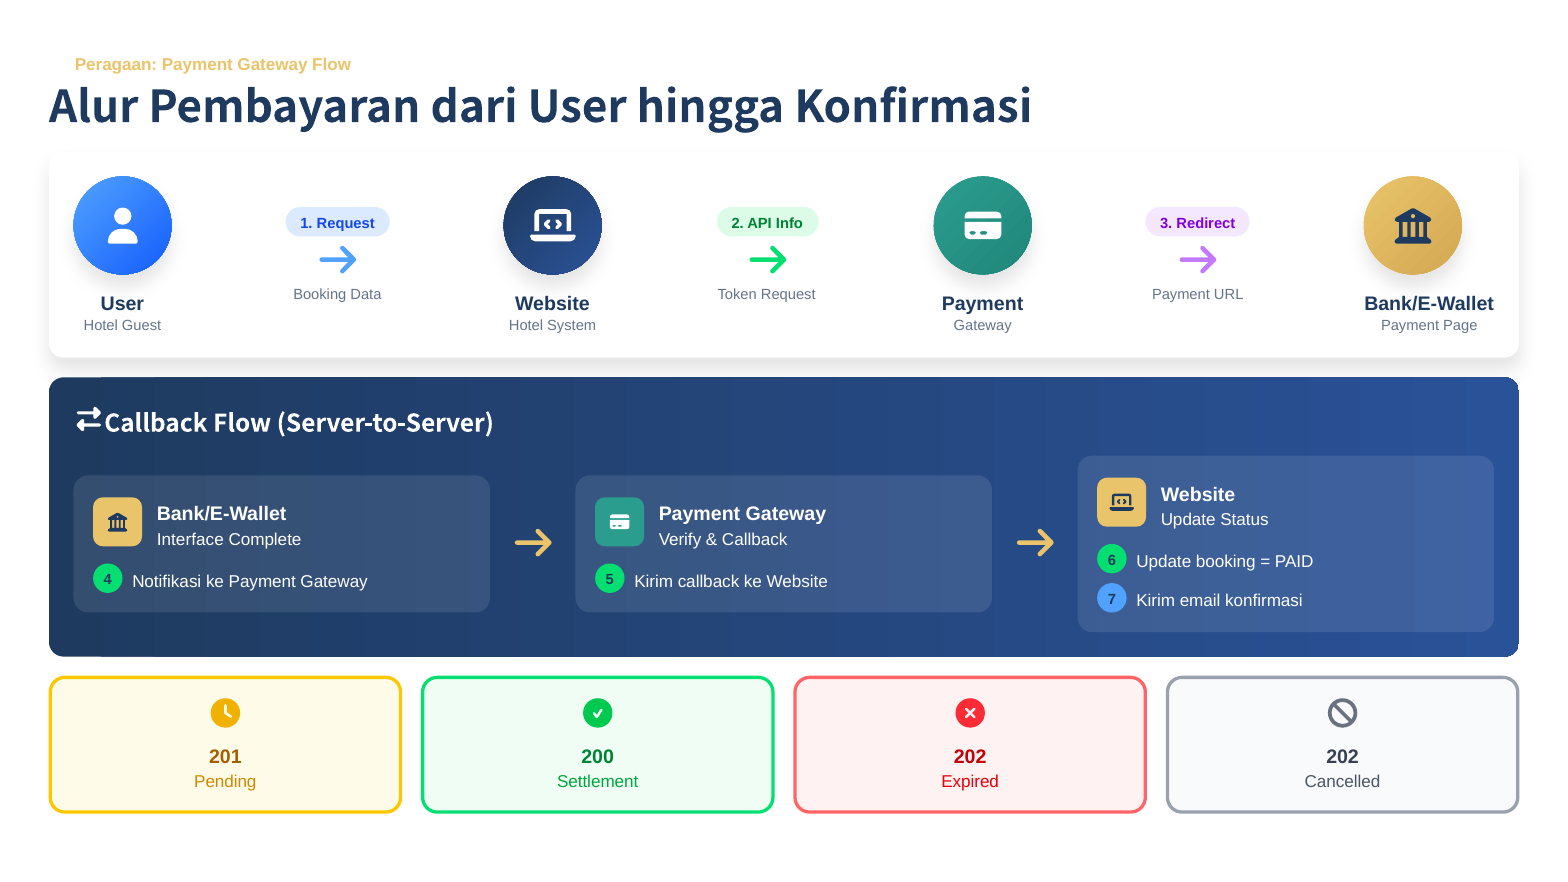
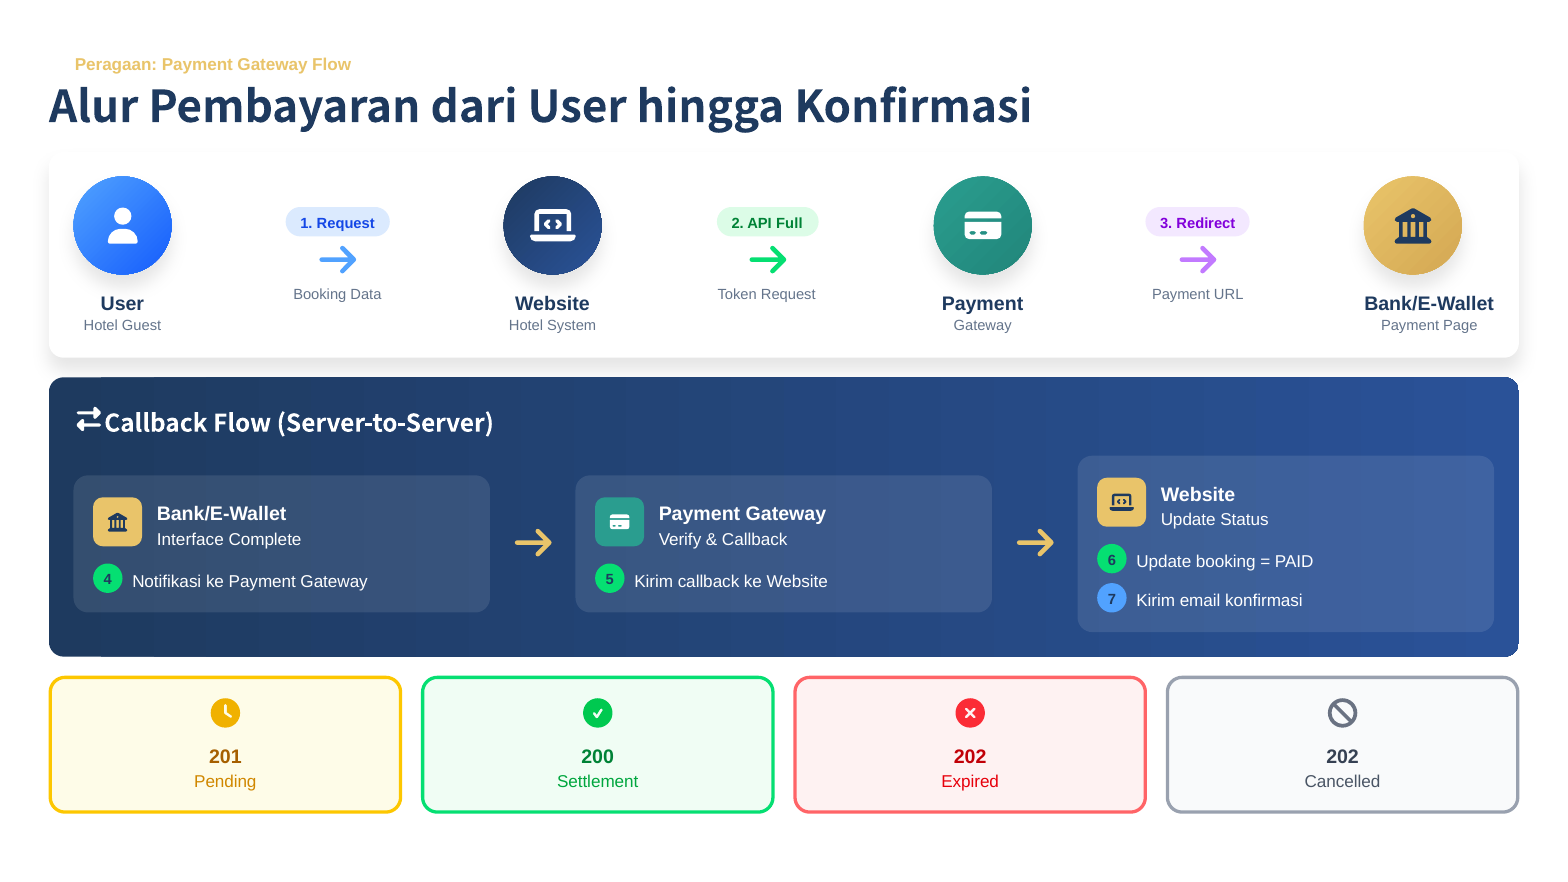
Info: Info -> Full
